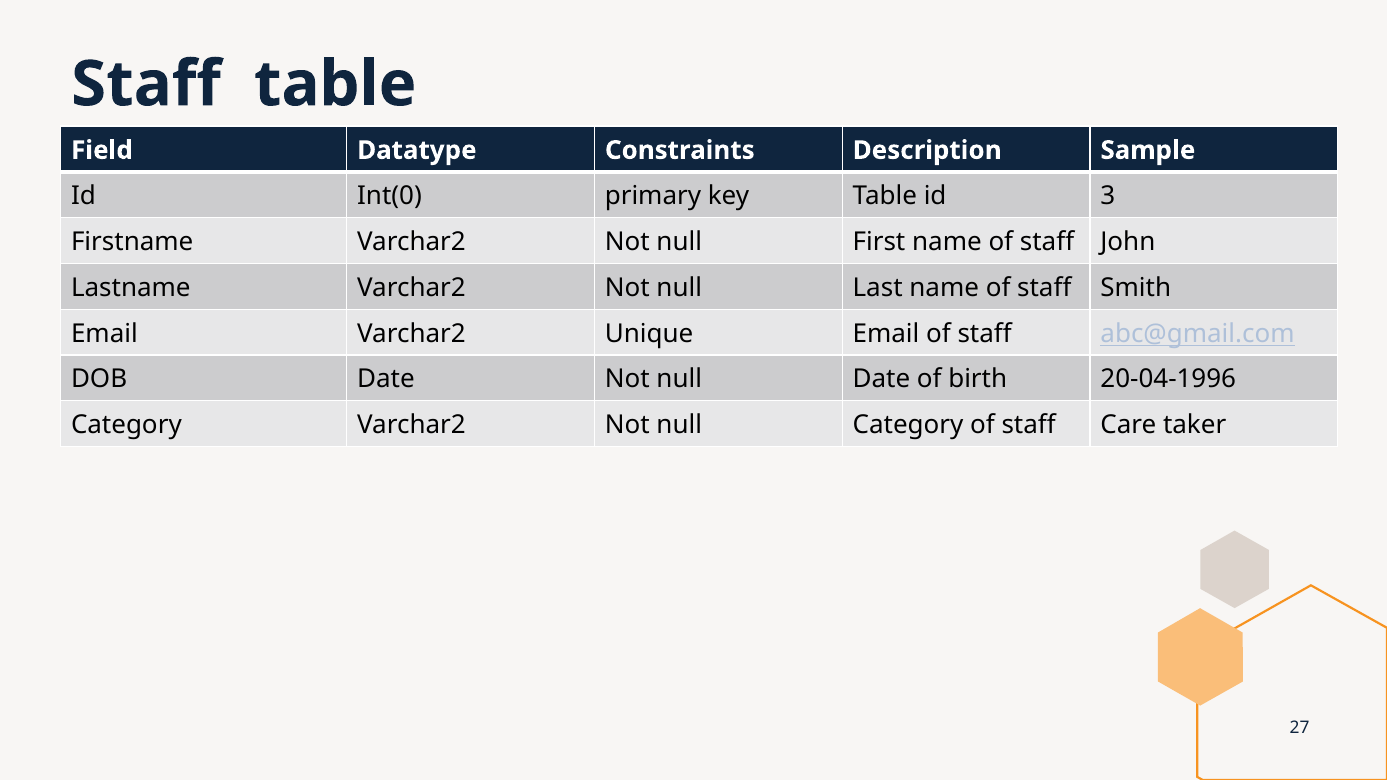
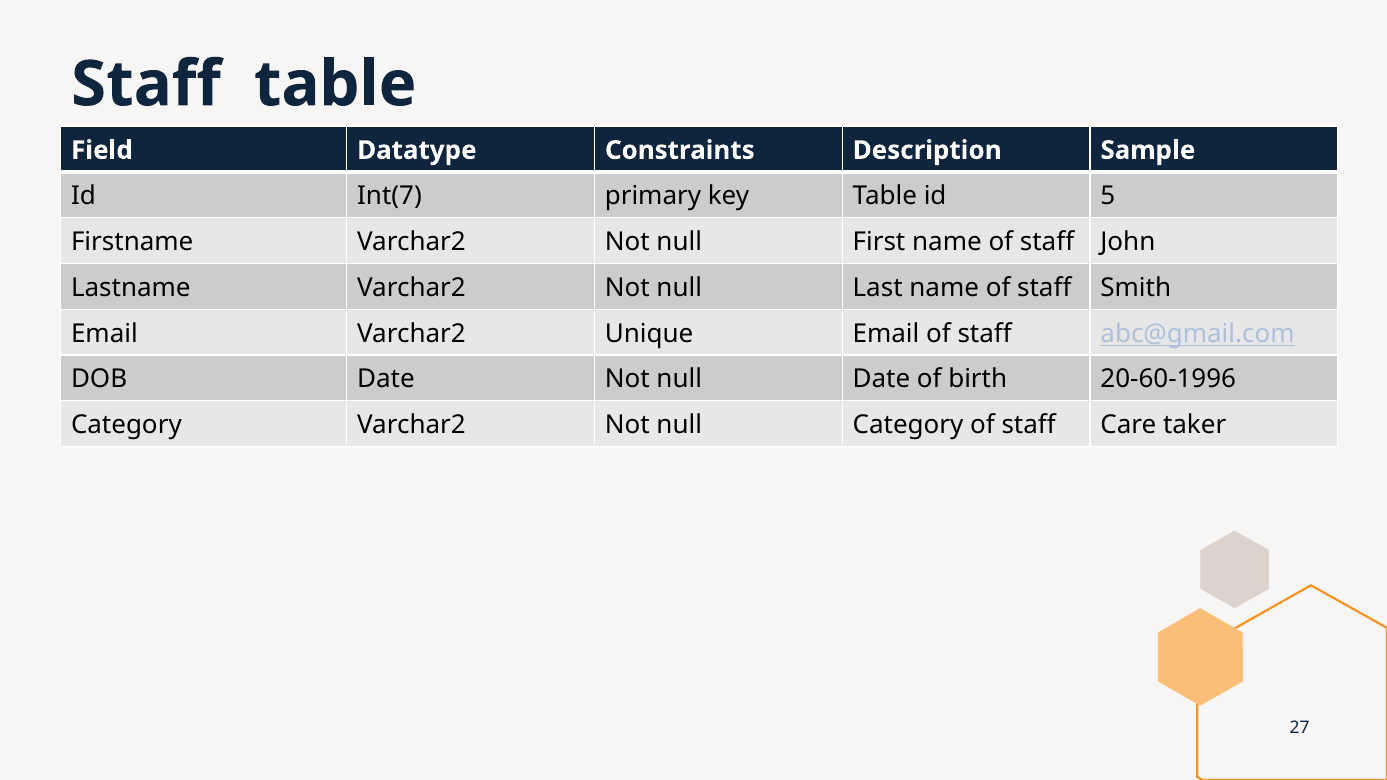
Int(0: Int(0 -> Int(7
3: 3 -> 5
20-04-1996: 20-04-1996 -> 20-60-1996
